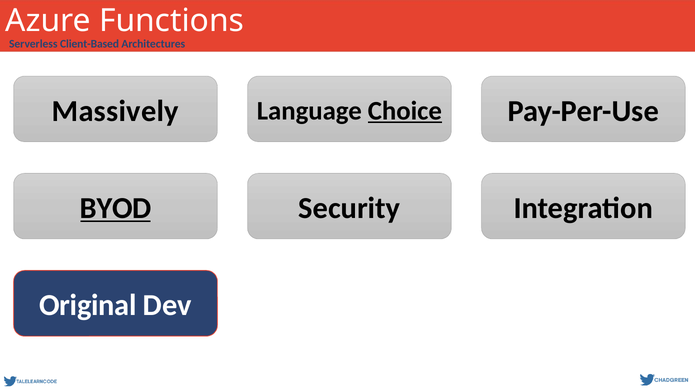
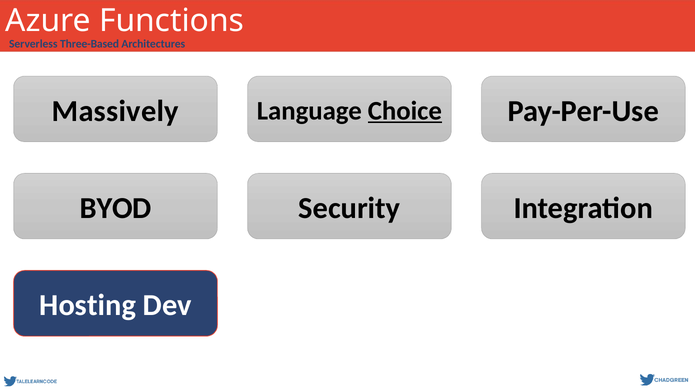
Client-Based: Client-Based -> Three-Based
BYOD underline: present -> none
Original: Original -> Hosting
